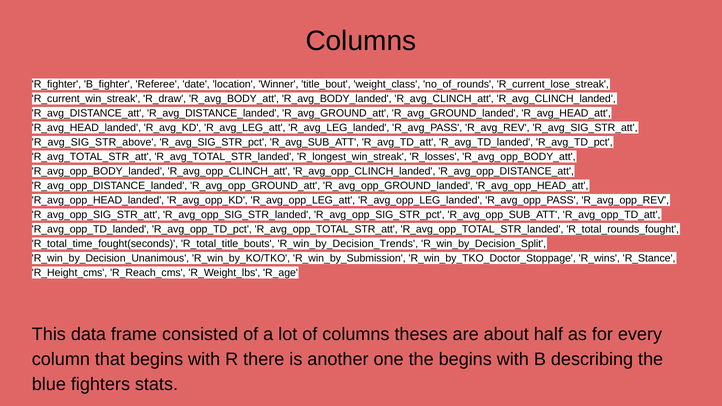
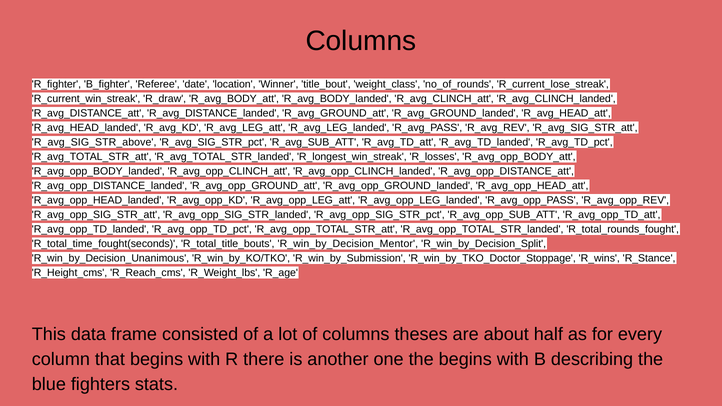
R_win_by_Decision_Trends: R_win_by_Decision_Trends -> R_win_by_Decision_Mentor
